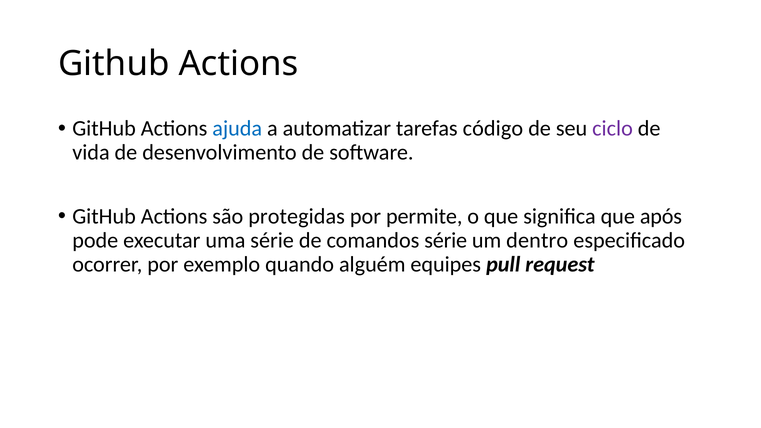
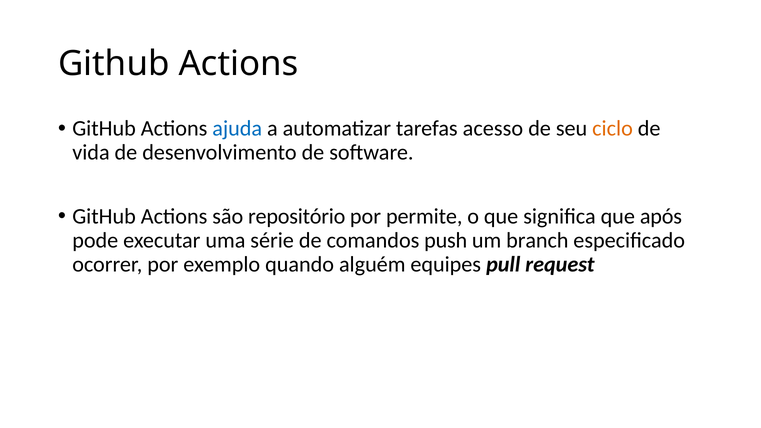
código: código -> acesso
ciclo colour: purple -> orange
protegidas: protegidas -> repositório
comandos série: série -> push
dentro: dentro -> branch
